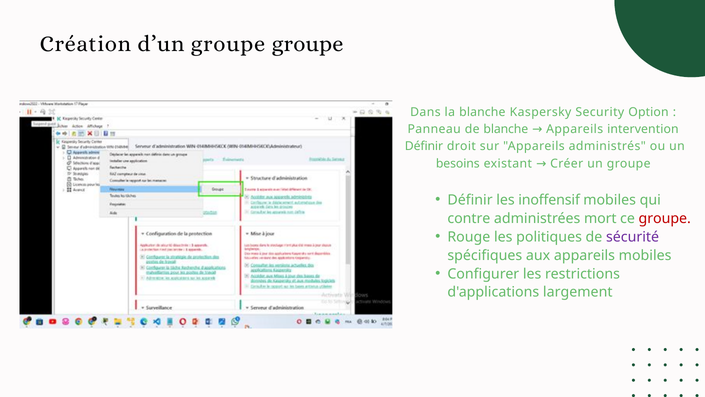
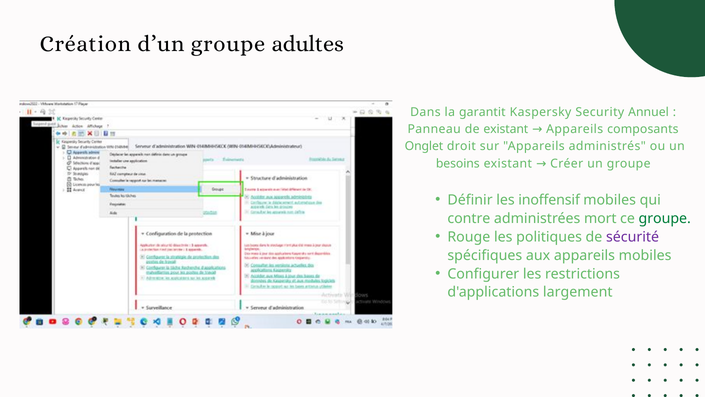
groupe groupe: groupe -> adultes
la blanche: blanche -> garantit
Option: Option -> Annuel
de blanche: blanche -> existant
intervention: intervention -> composants
Définir at (424, 146): Définir -> Onglet
groupe at (665, 218) colour: red -> green
